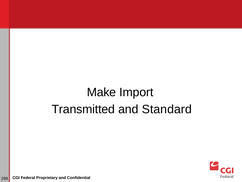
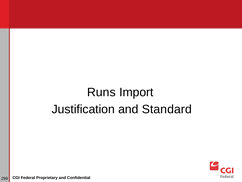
Make: Make -> Runs
Transmitted: Transmitted -> Justification
